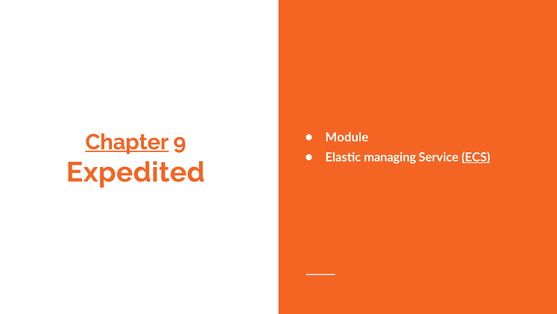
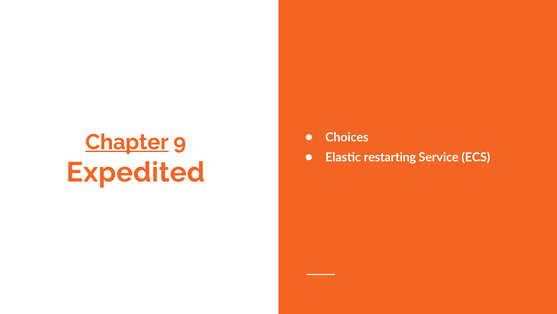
Module: Module -> Choices
managing: managing -> restarting
ECS underline: present -> none
